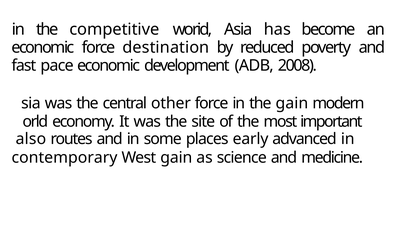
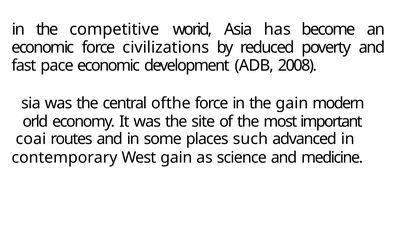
destination: destination -> civilizations
other: other -> ofthe
also: also -> coai
early: early -> such
